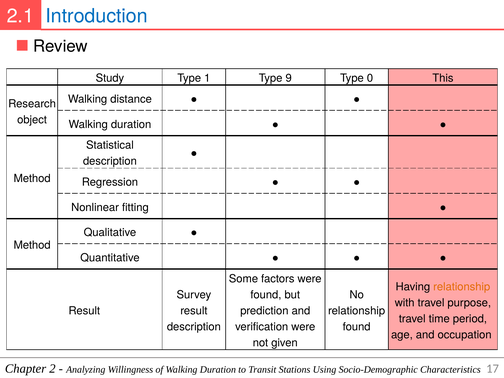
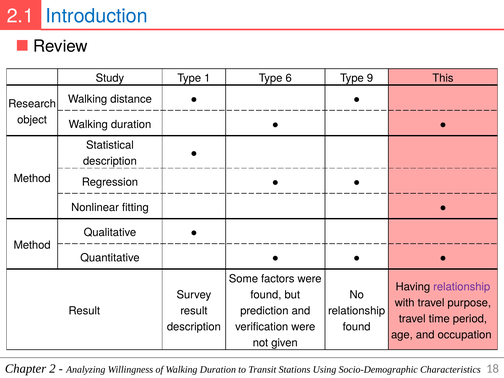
9: 9 -> 6
0: 0 -> 9
relationship at (462, 287) colour: orange -> purple
17: 17 -> 18
